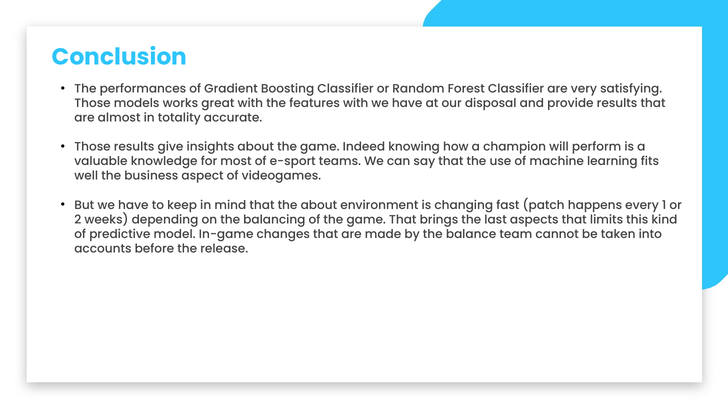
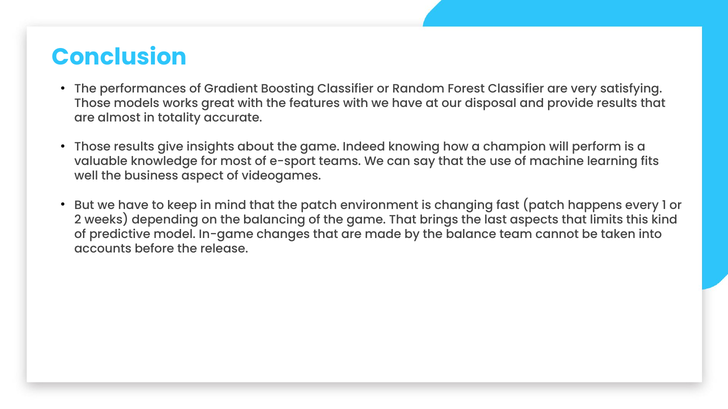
the about: about -> patch
